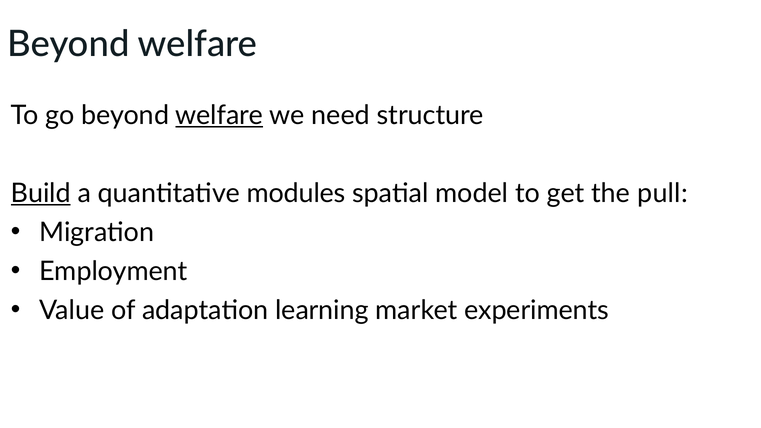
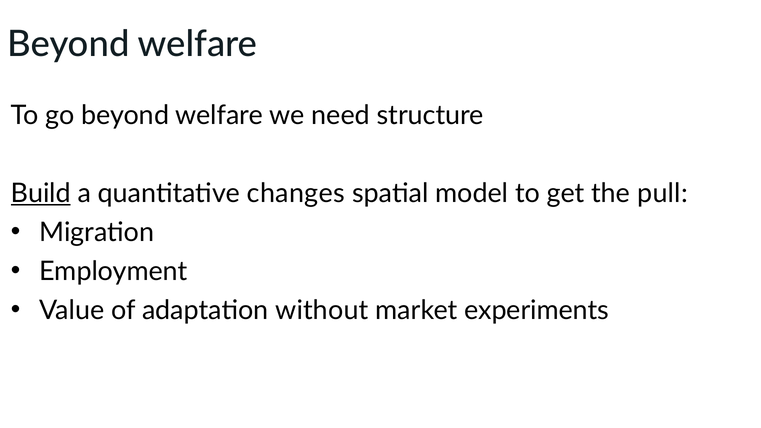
welfare at (219, 115) underline: present -> none
modules: modules -> changes
learning: learning -> without
